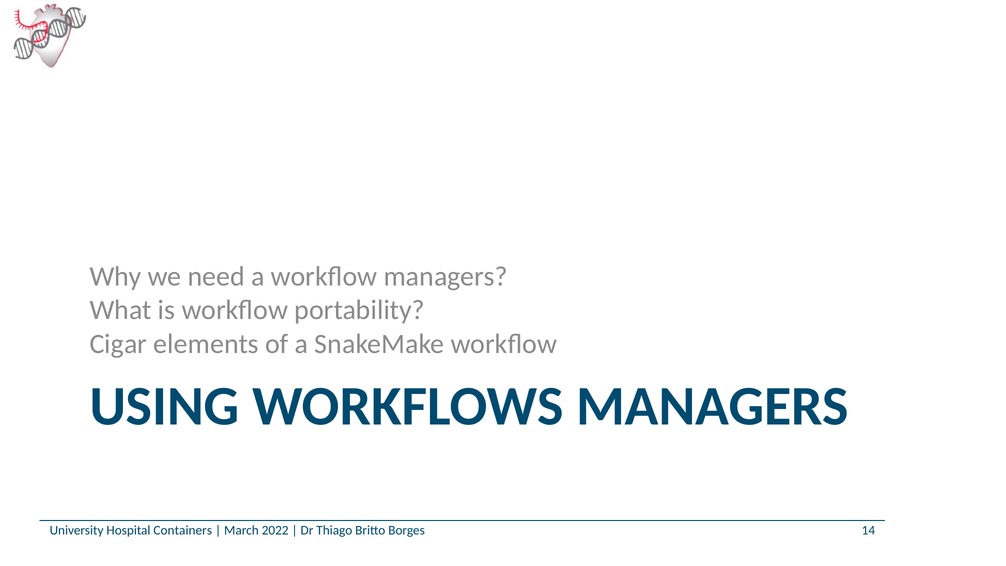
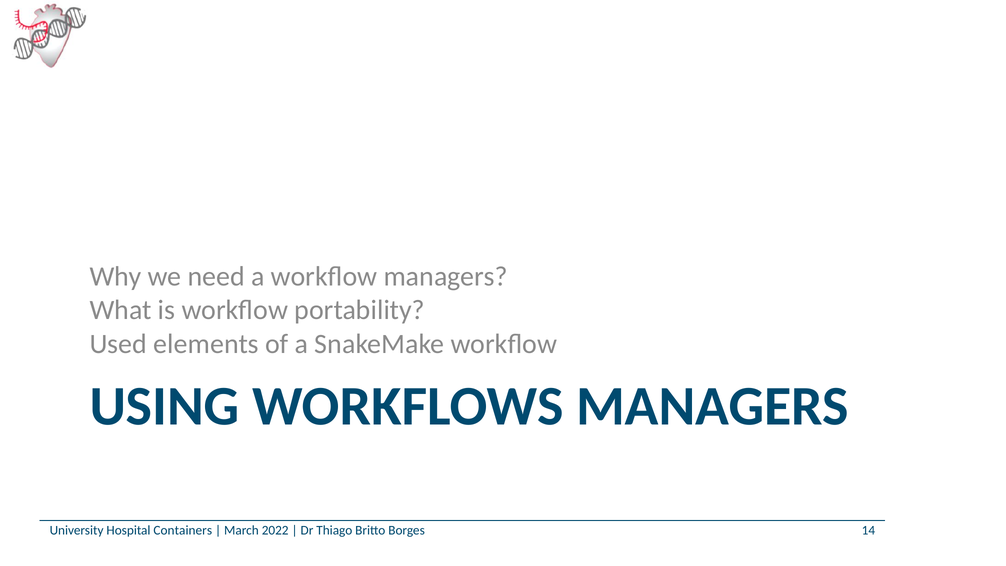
Cigar: Cigar -> Used
